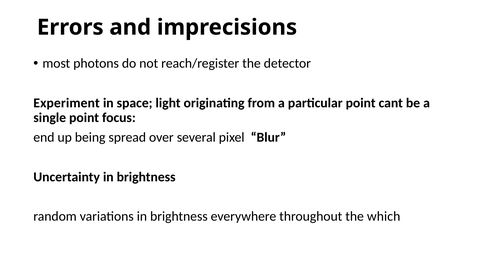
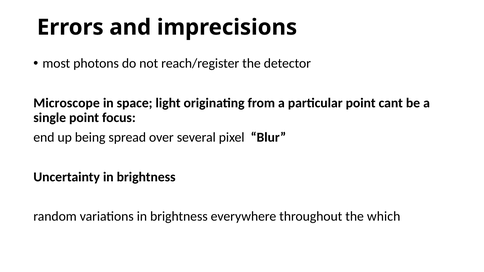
Experiment: Experiment -> Microscope
